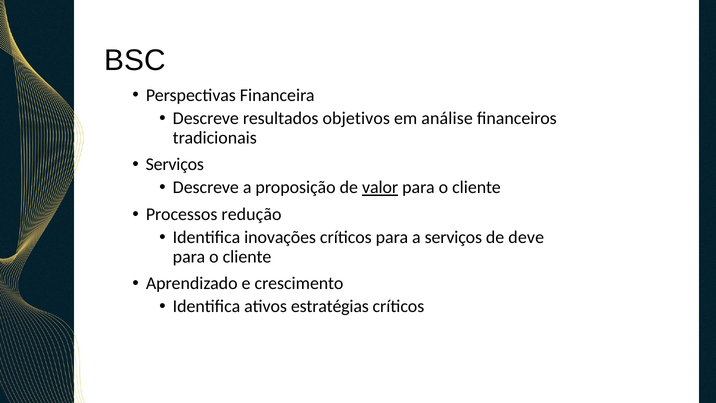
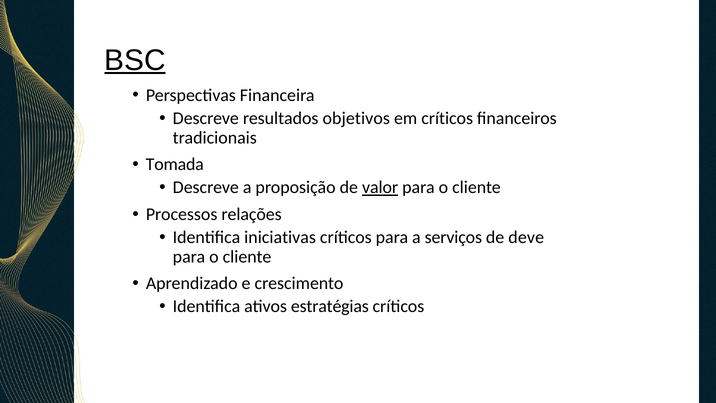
BSC underline: none -> present
em análise: análise -> críticos
Serviços at (175, 164): Serviços -> Tomada
redução: redução -> relações
inovações: inovações -> iniciativas
